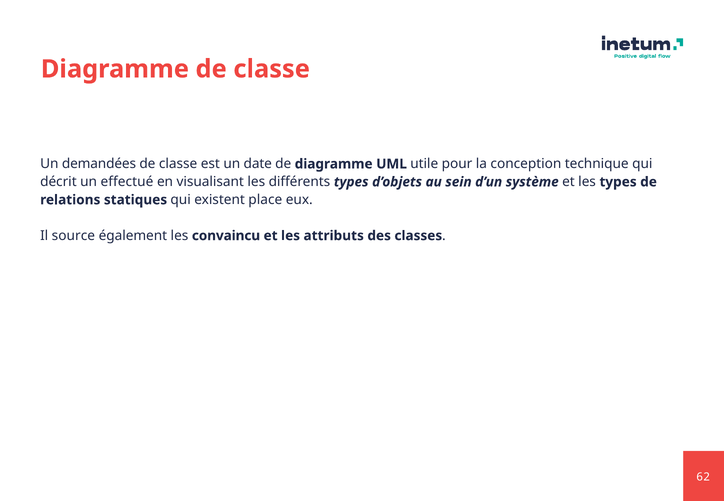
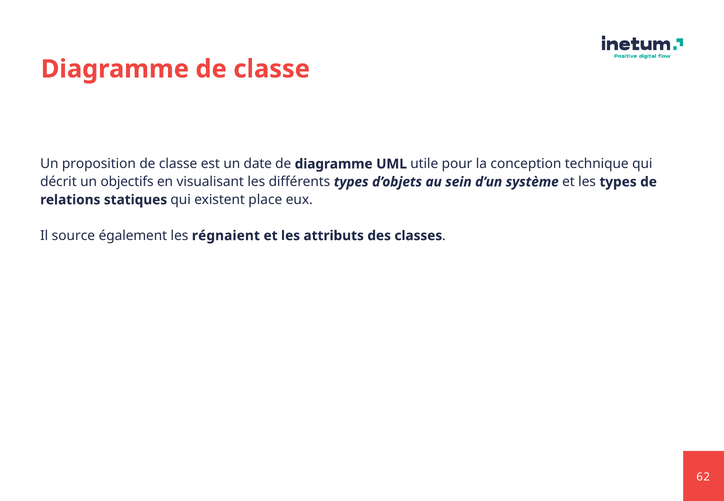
demandées: demandées -> proposition
effectué: effectué -> objectifs
convaincu: convaincu -> régnaient
